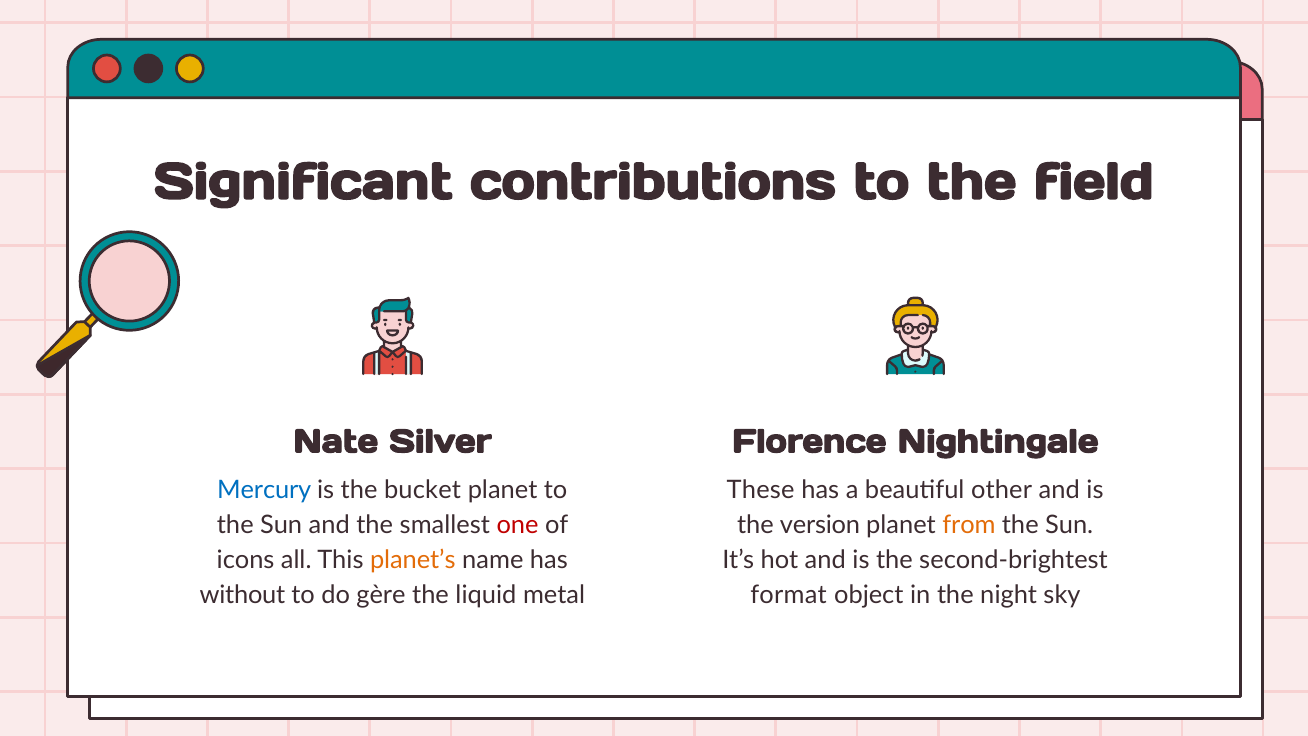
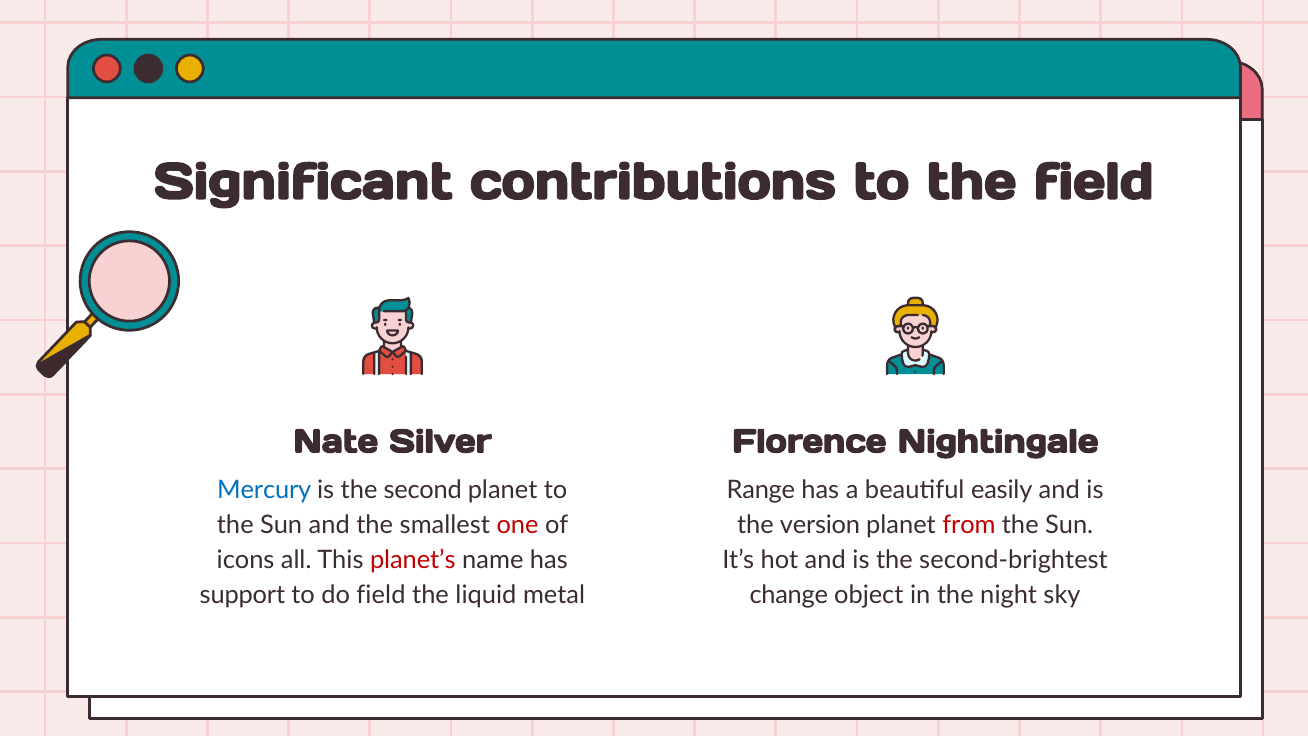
bucket: bucket -> second
These: These -> Range
other: other -> easily
from colour: orange -> red
planet’s colour: orange -> red
without: without -> support
do gère: gère -> field
format: format -> change
